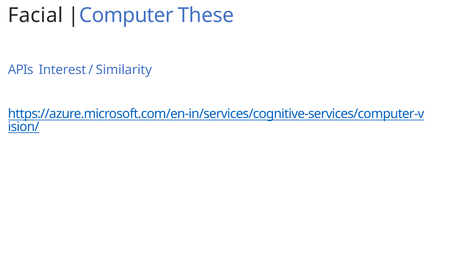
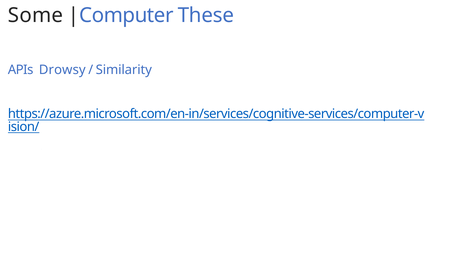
Facial: Facial -> Some
Interest: Interest -> Drowsy
